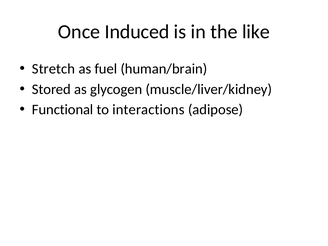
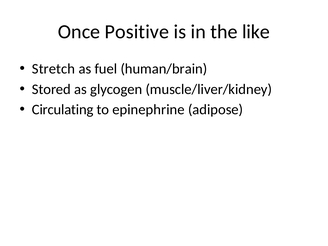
Induced: Induced -> Positive
Functional: Functional -> Circulating
interactions: interactions -> epinephrine
